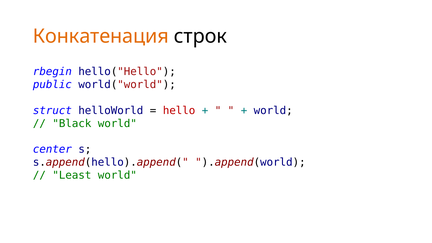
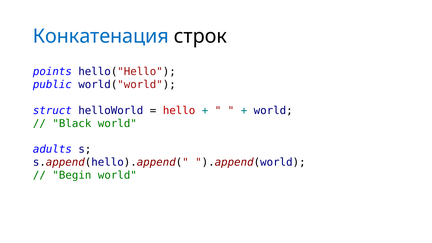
Конкатенация colour: orange -> blue
rbegin: rbegin -> points
center: center -> adults
Least: Least -> Begin
